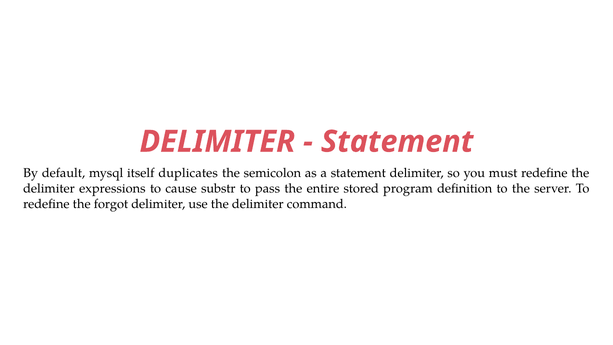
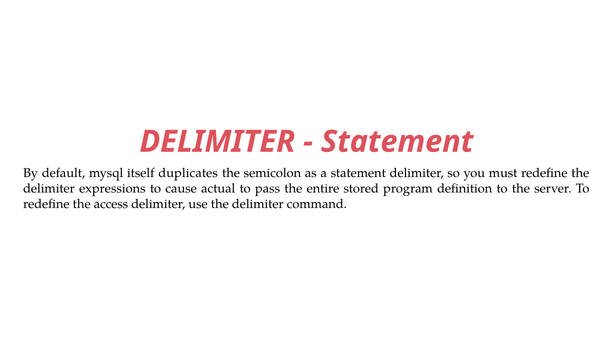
substr: substr -> actual
forgot: forgot -> access
